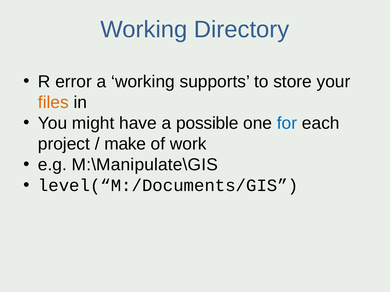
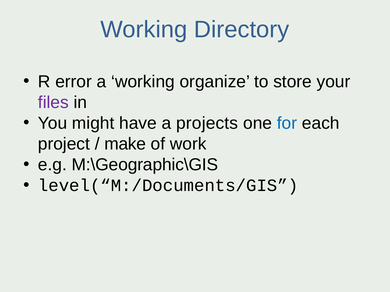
supports: supports -> organize
files colour: orange -> purple
possible: possible -> projects
M:\Manipulate\GIS: M:\Manipulate\GIS -> M:\Geographic\GIS
